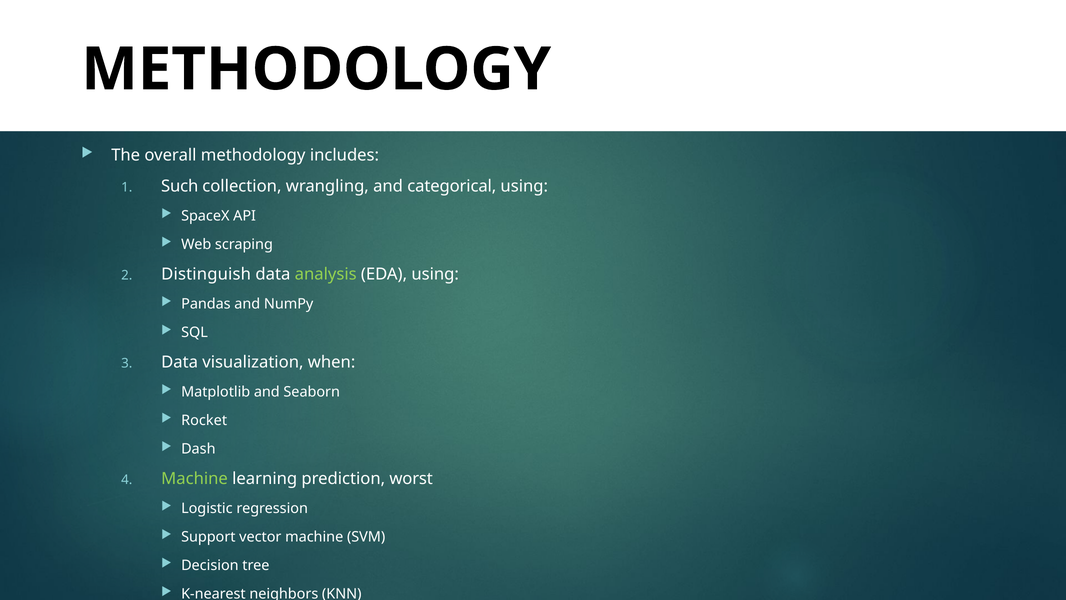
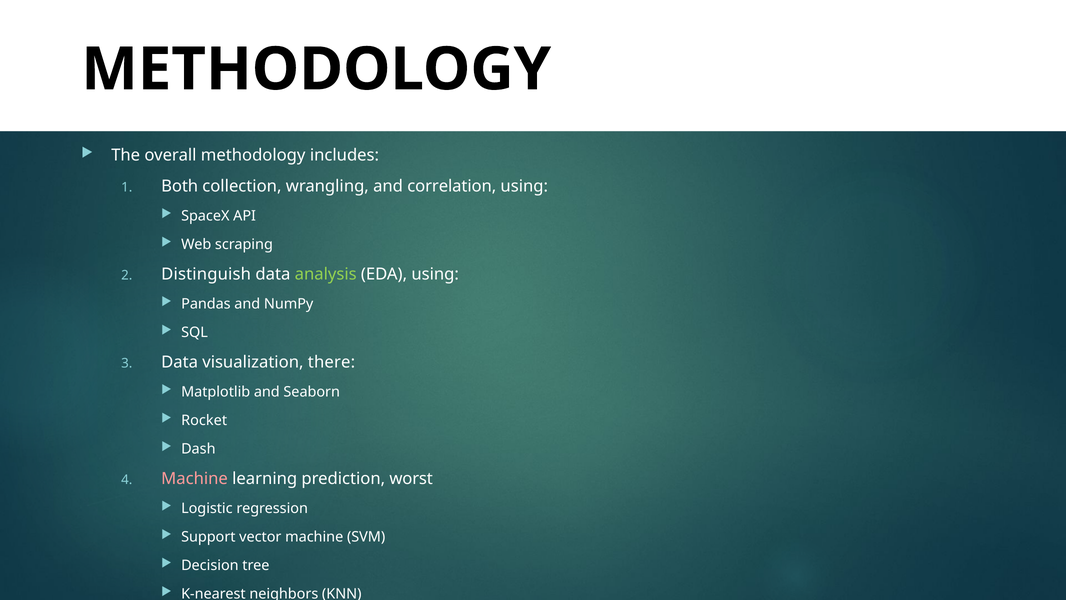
Such: Such -> Both
categorical: categorical -> correlation
when: when -> there
Machine at (195, 478) colour: light green -> pink
